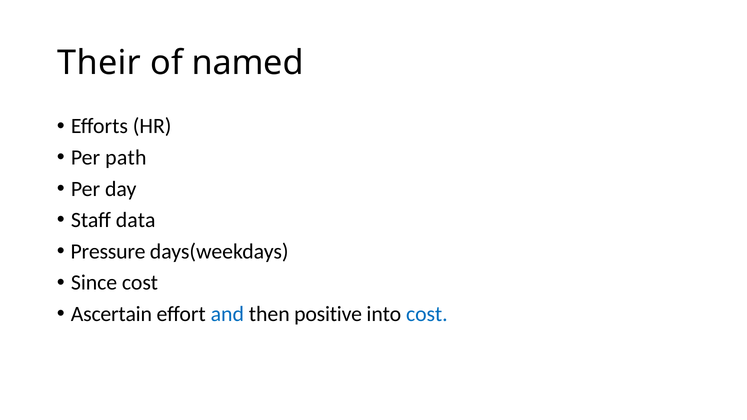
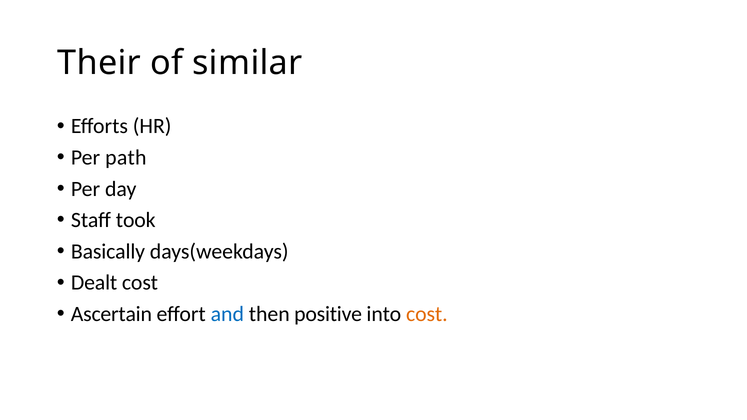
named: named -> similar
data: data -> took
Pressure: Pressure -> Basically
Since: Since -> Dealt
cost at (427, 314) colour: blue -> orange
